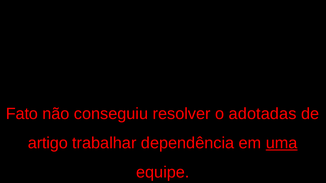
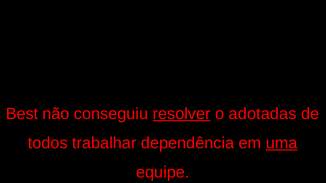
Fato: Fato -> Best
resolver underline: none -> present
artigo: artigo -> todos
